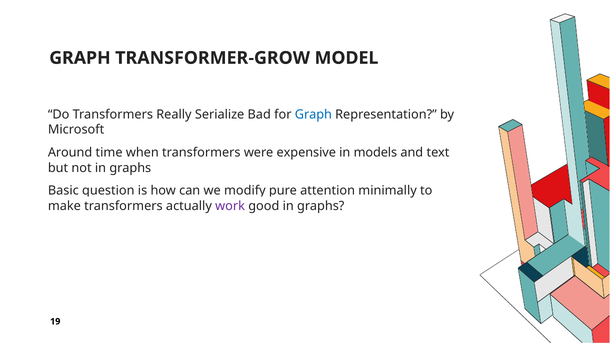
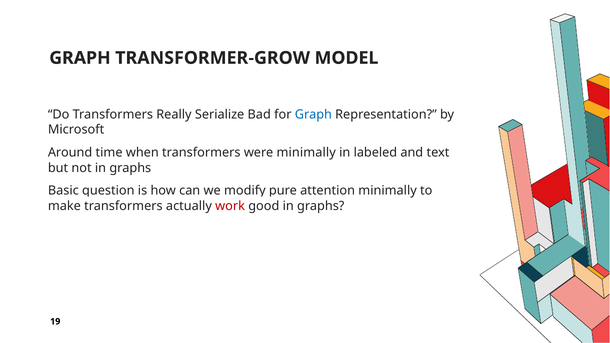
were expensive: expensive -> minimally
models: models -> labeled
work colour: purple -> red
